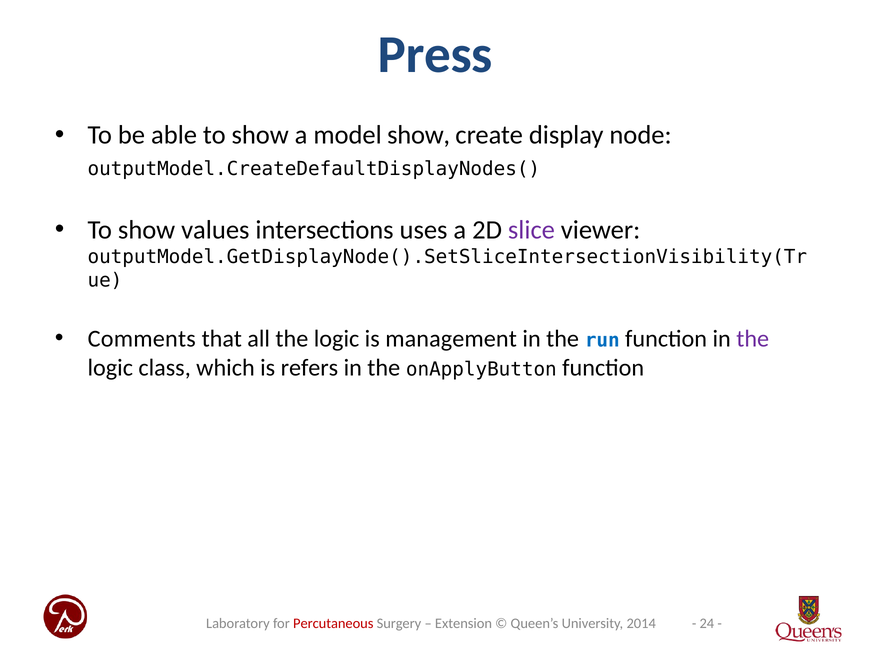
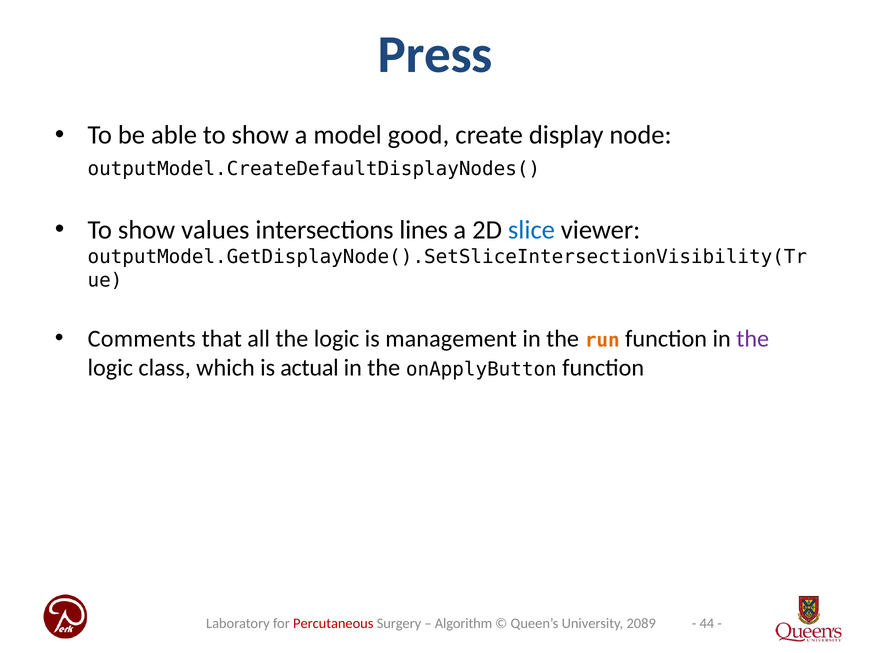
model show: show -> good
uses: uses -> lines
slice colour: purple -> blue
run colour: blue -> orange
refers: refers -> actual
24: 24 -> 44
Extension: Extension -> Algorithm
2014: 2014 -> 2089
